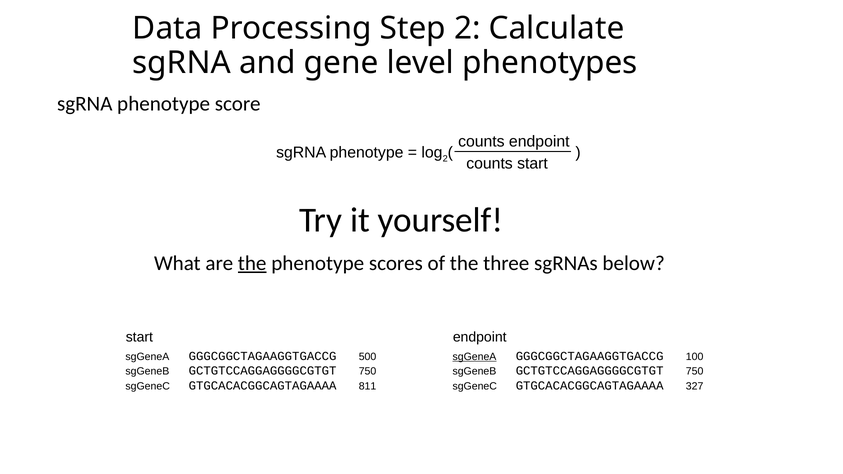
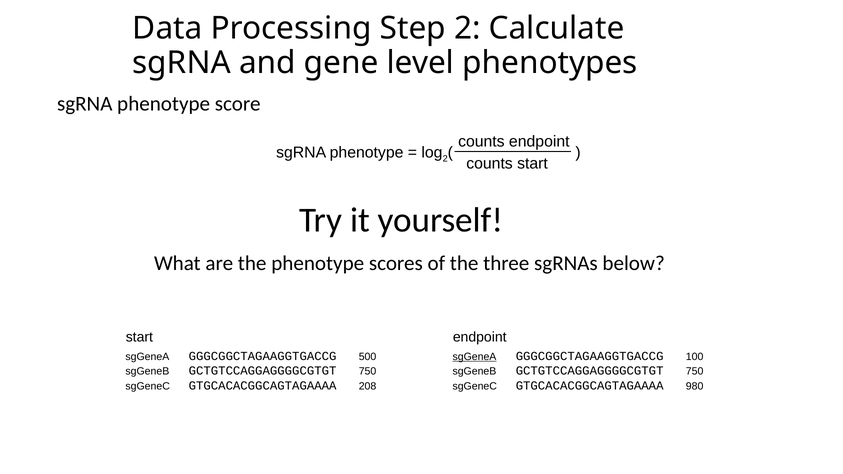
the at (252, 263) underline: present -> none
811: 811 -> 208
327: 327 -> 980
